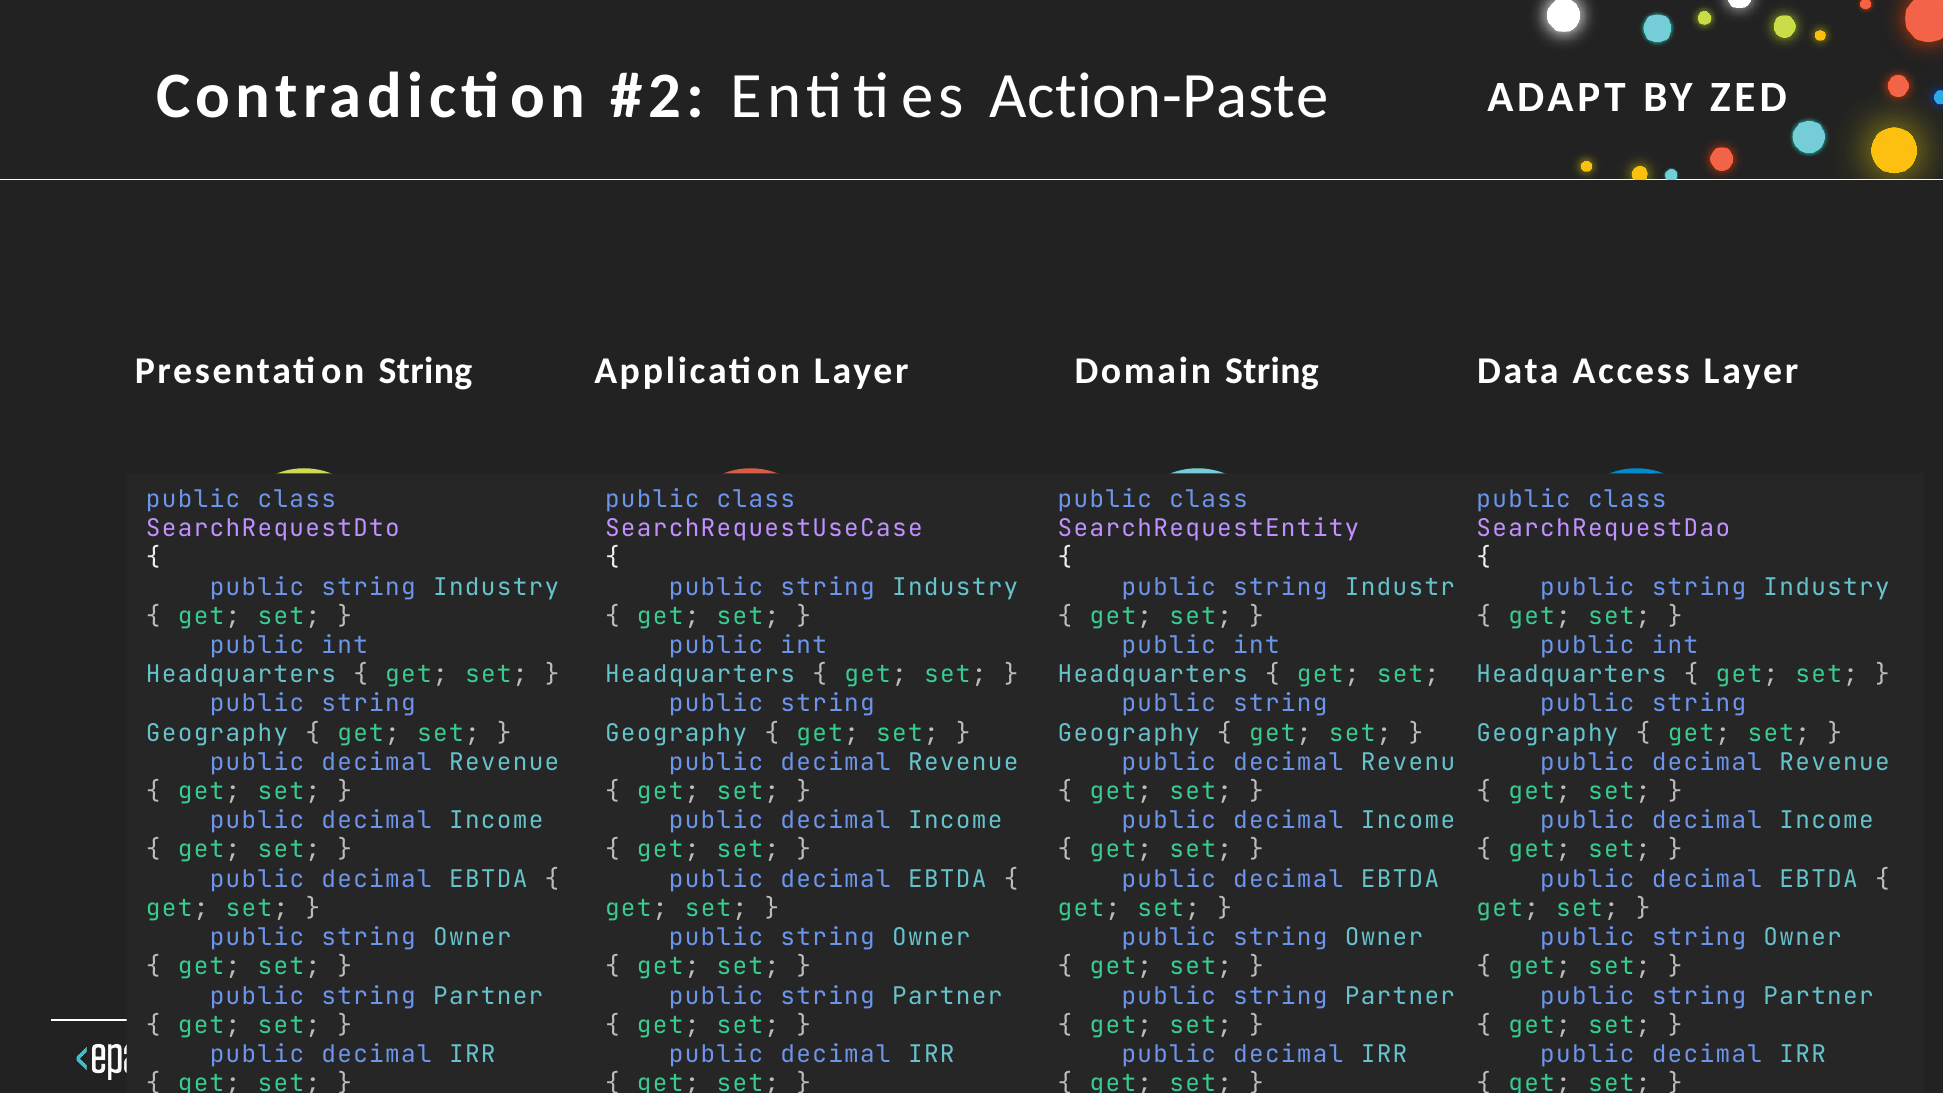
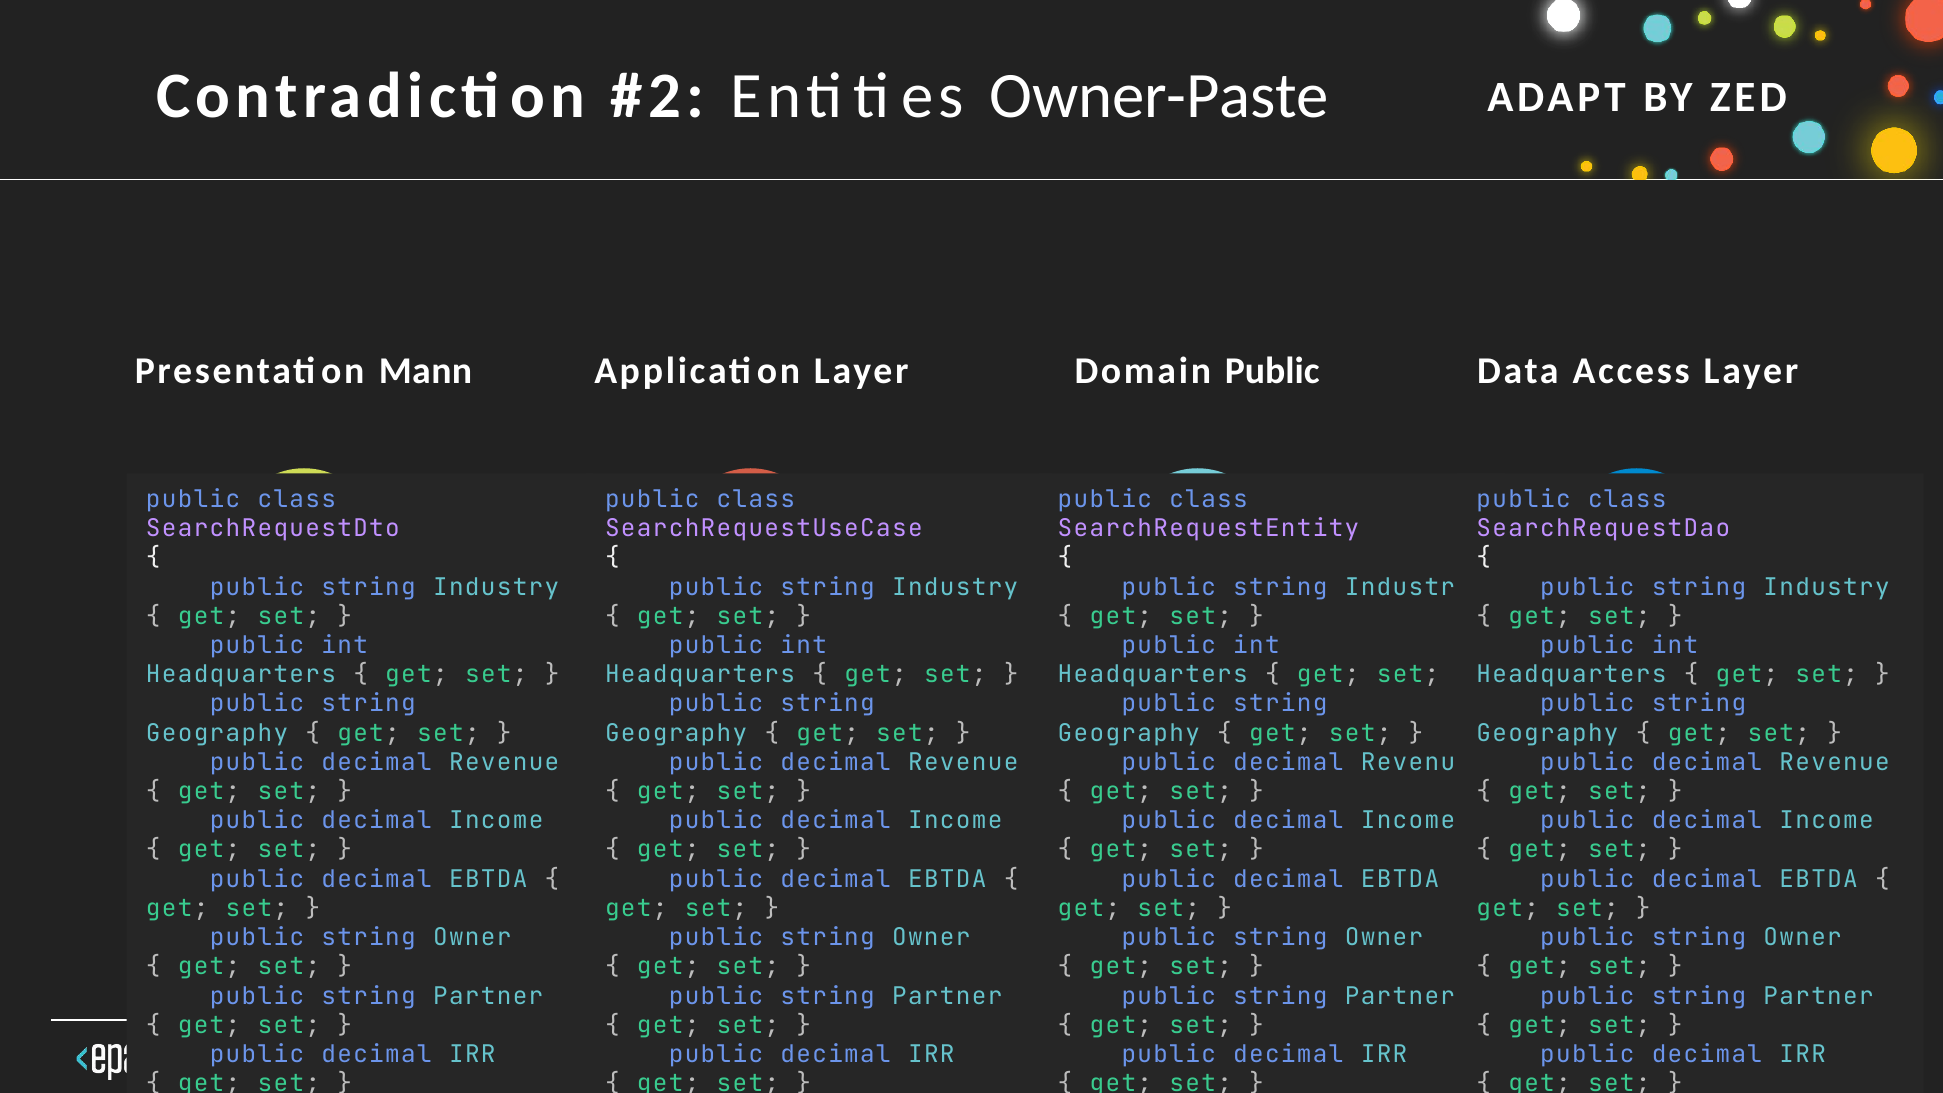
Action-Paste: Action-Paste -> Owner-Paste
Presentation String: String -> Mann
Domain String: String -> Public
